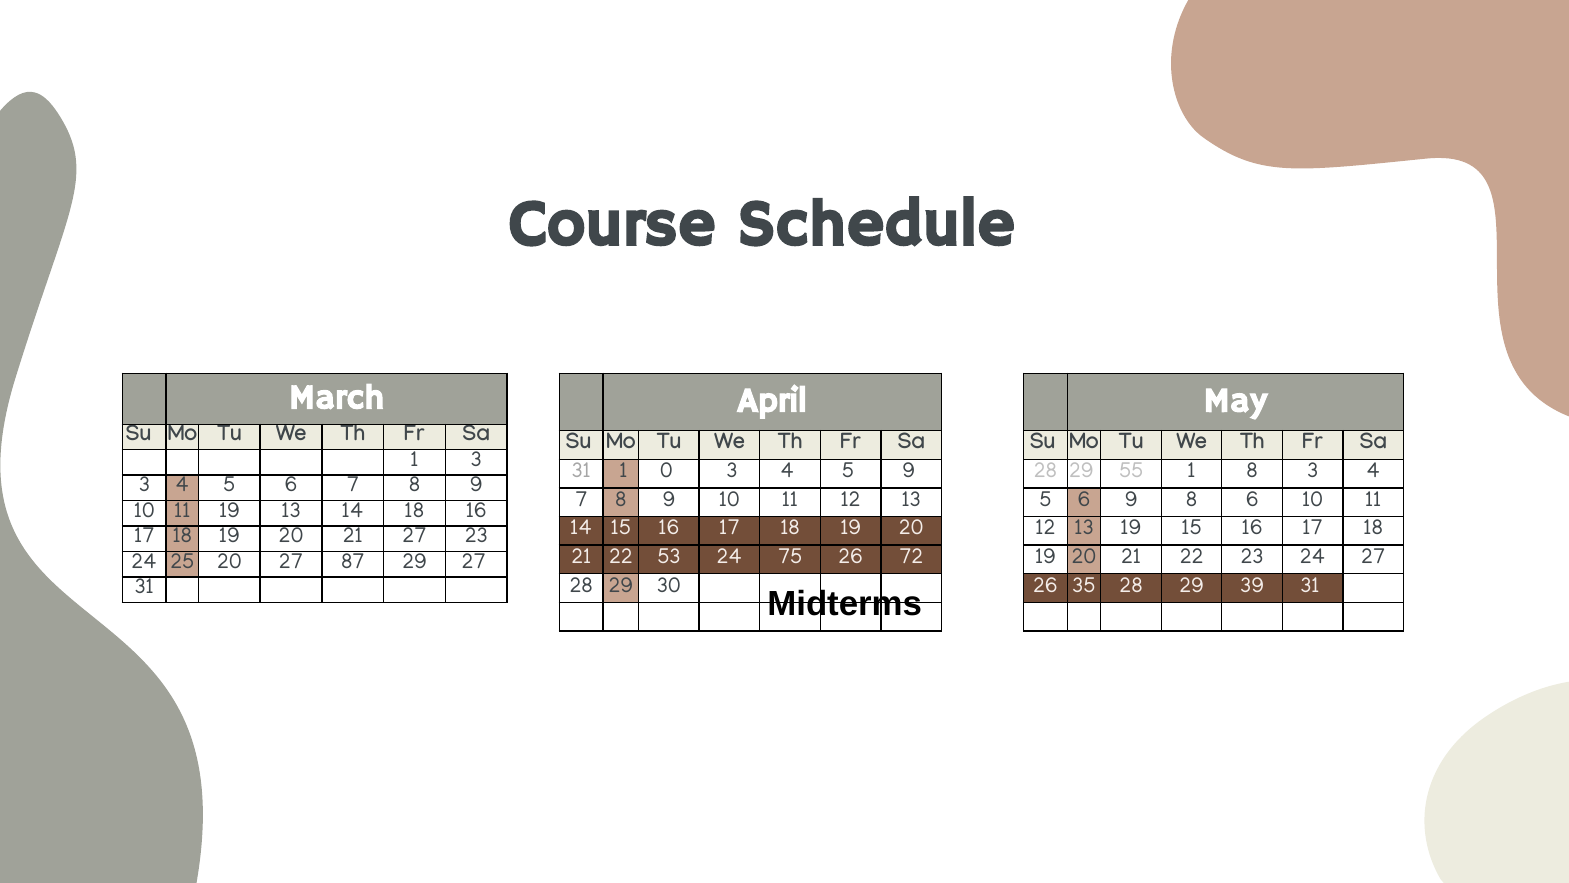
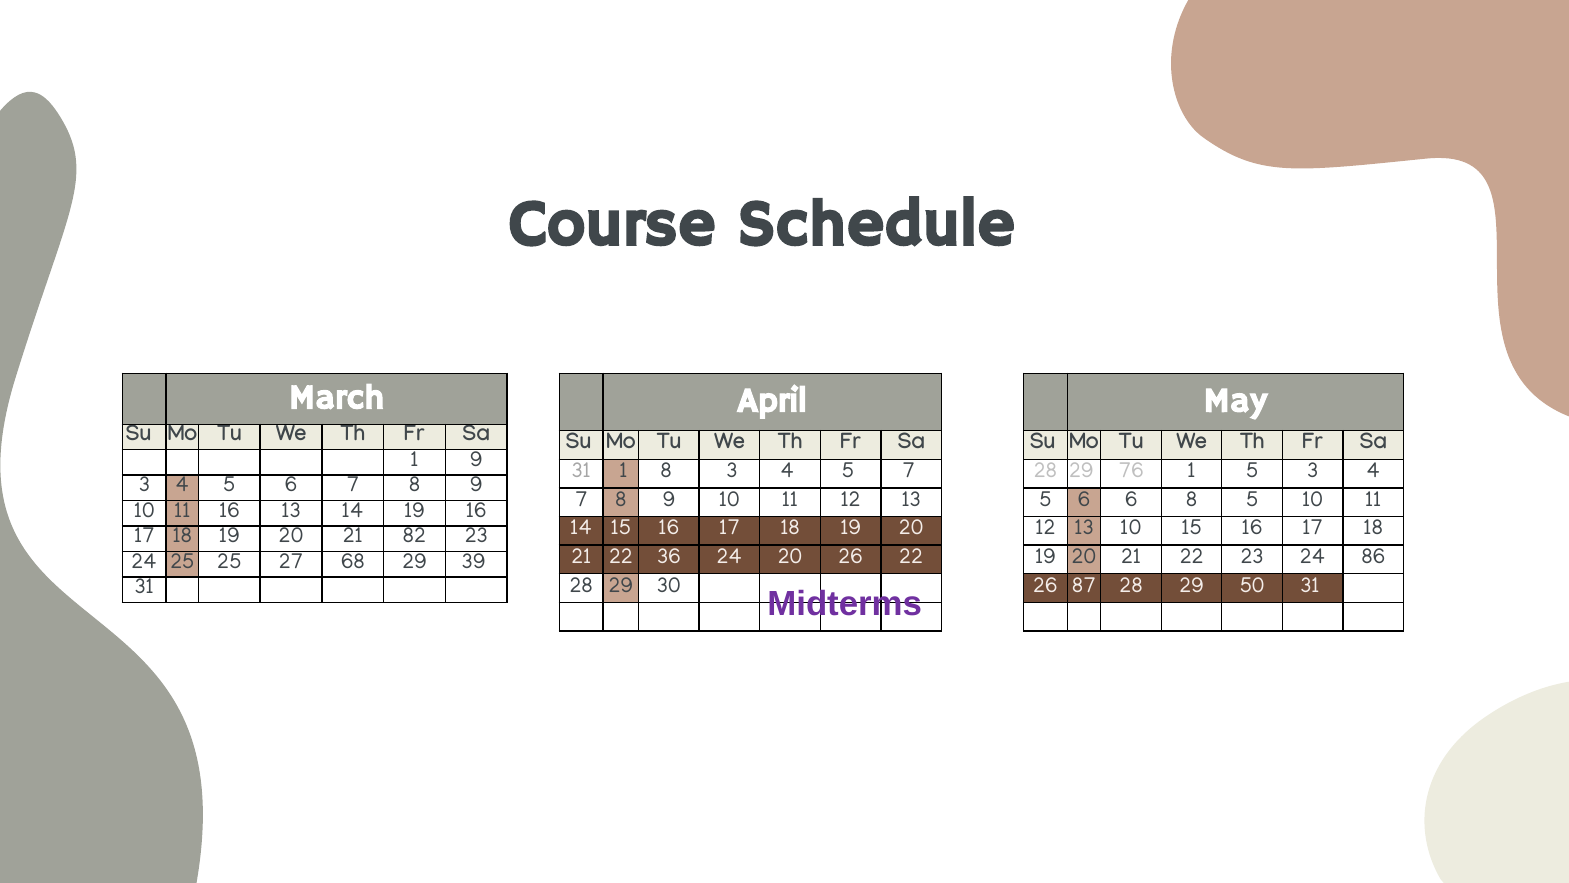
1 3: 3 -> 9
0 at (666, 470): 0 -> 8
5 9: 9 -> 7
55: 55 -> 76
1 8: 8 -> 5
9 at (1131, 499): 9 -> 6
8 6: 6 -> 5
19 at (229, 510): 19 -> 16
14 18: 18 -> 19
19 at (1131, 527): 19 -> 10
21 27: 27 -> 82
53: 53 -> 36
24 75: 75 -> 20
26 72: 72 -> 22
27 at (1373, 556): 27 -> 86
25 20: 20 -> 25
87: 87 -> 68
29 27: 27 -> 39
35: 35 -> 87
39: 39 -> 50
Midterms colour: black -> purple
